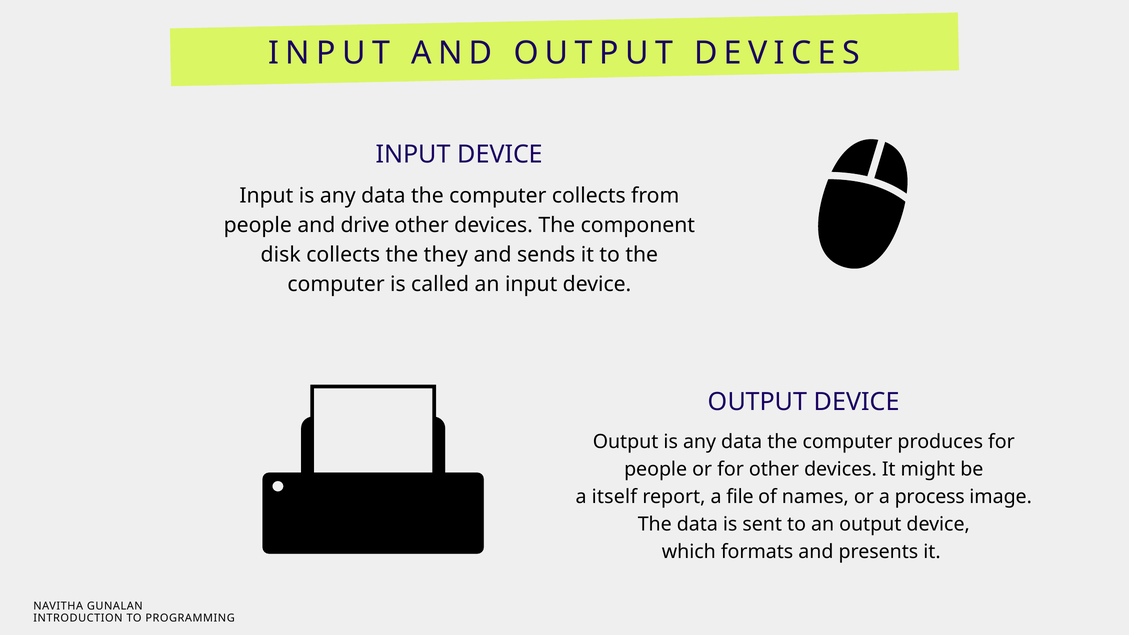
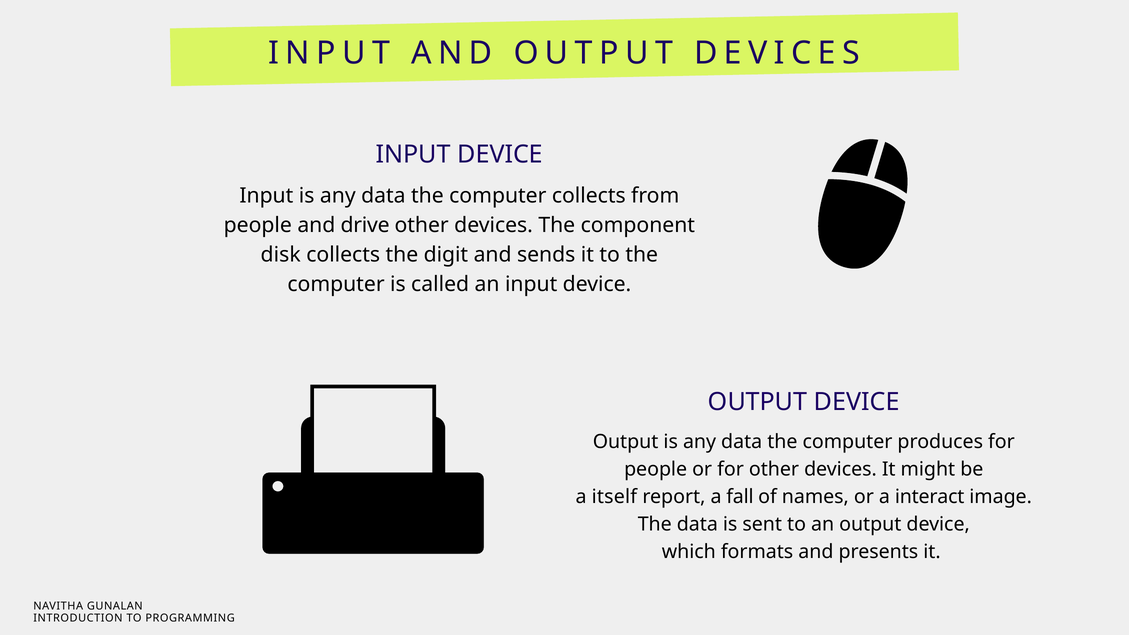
they: they -> digit
file: file -> fall
process: process -> interact
